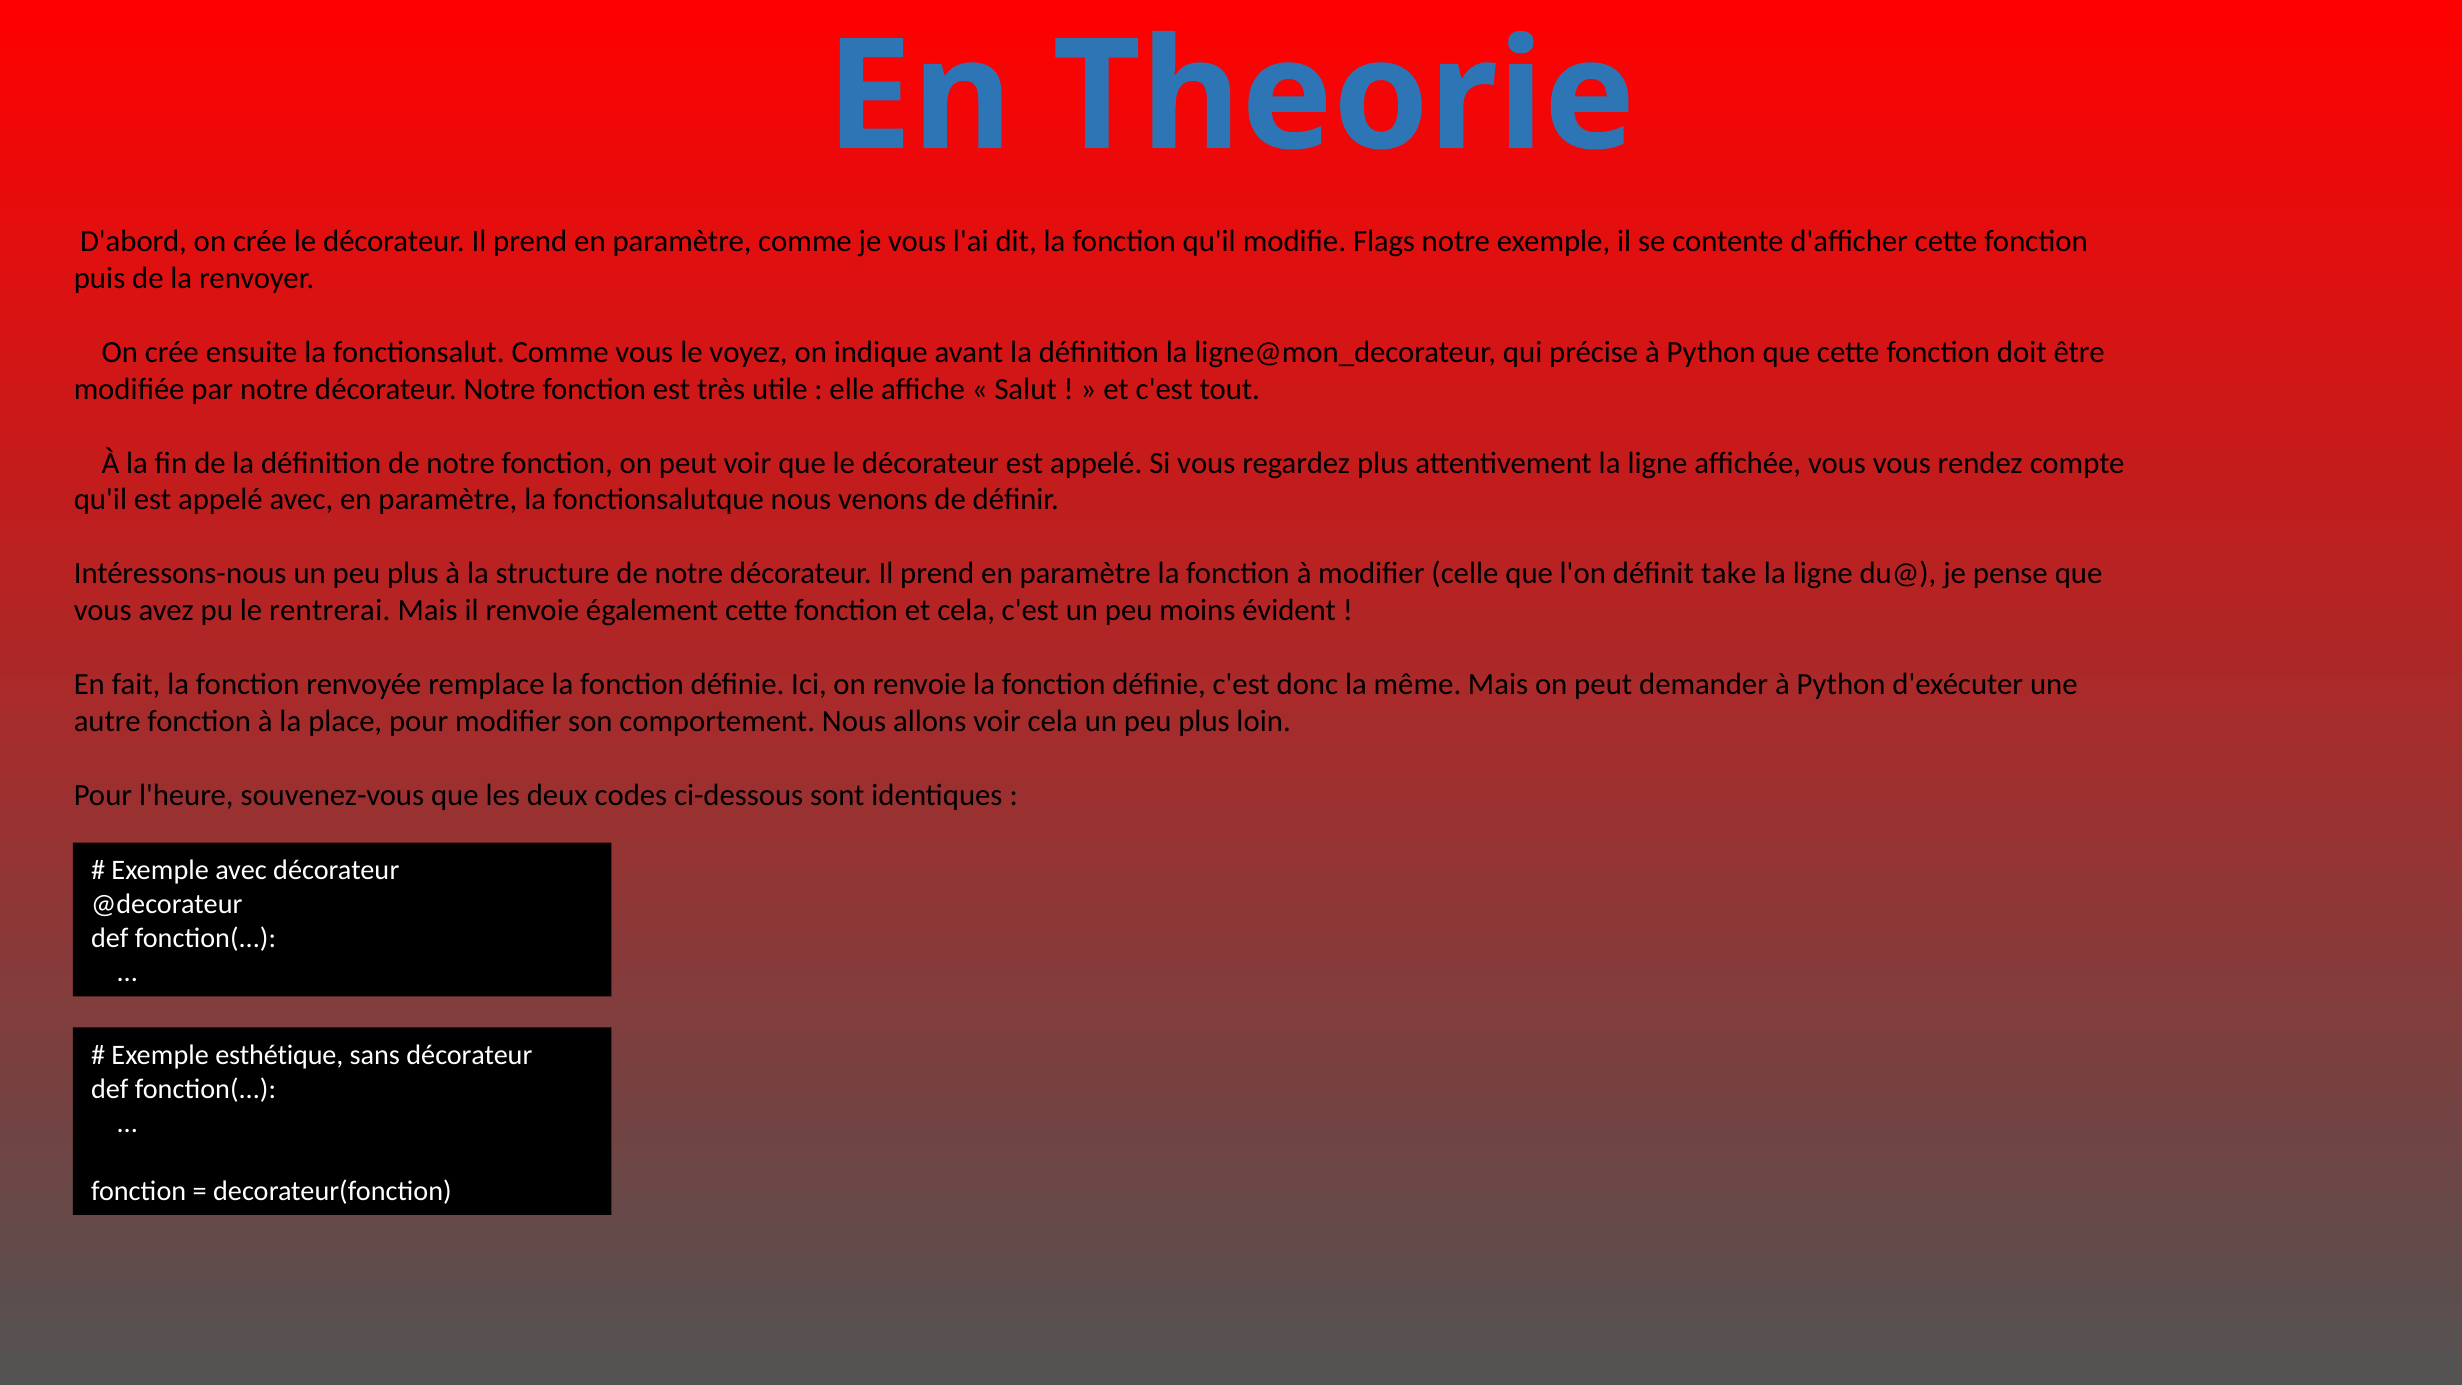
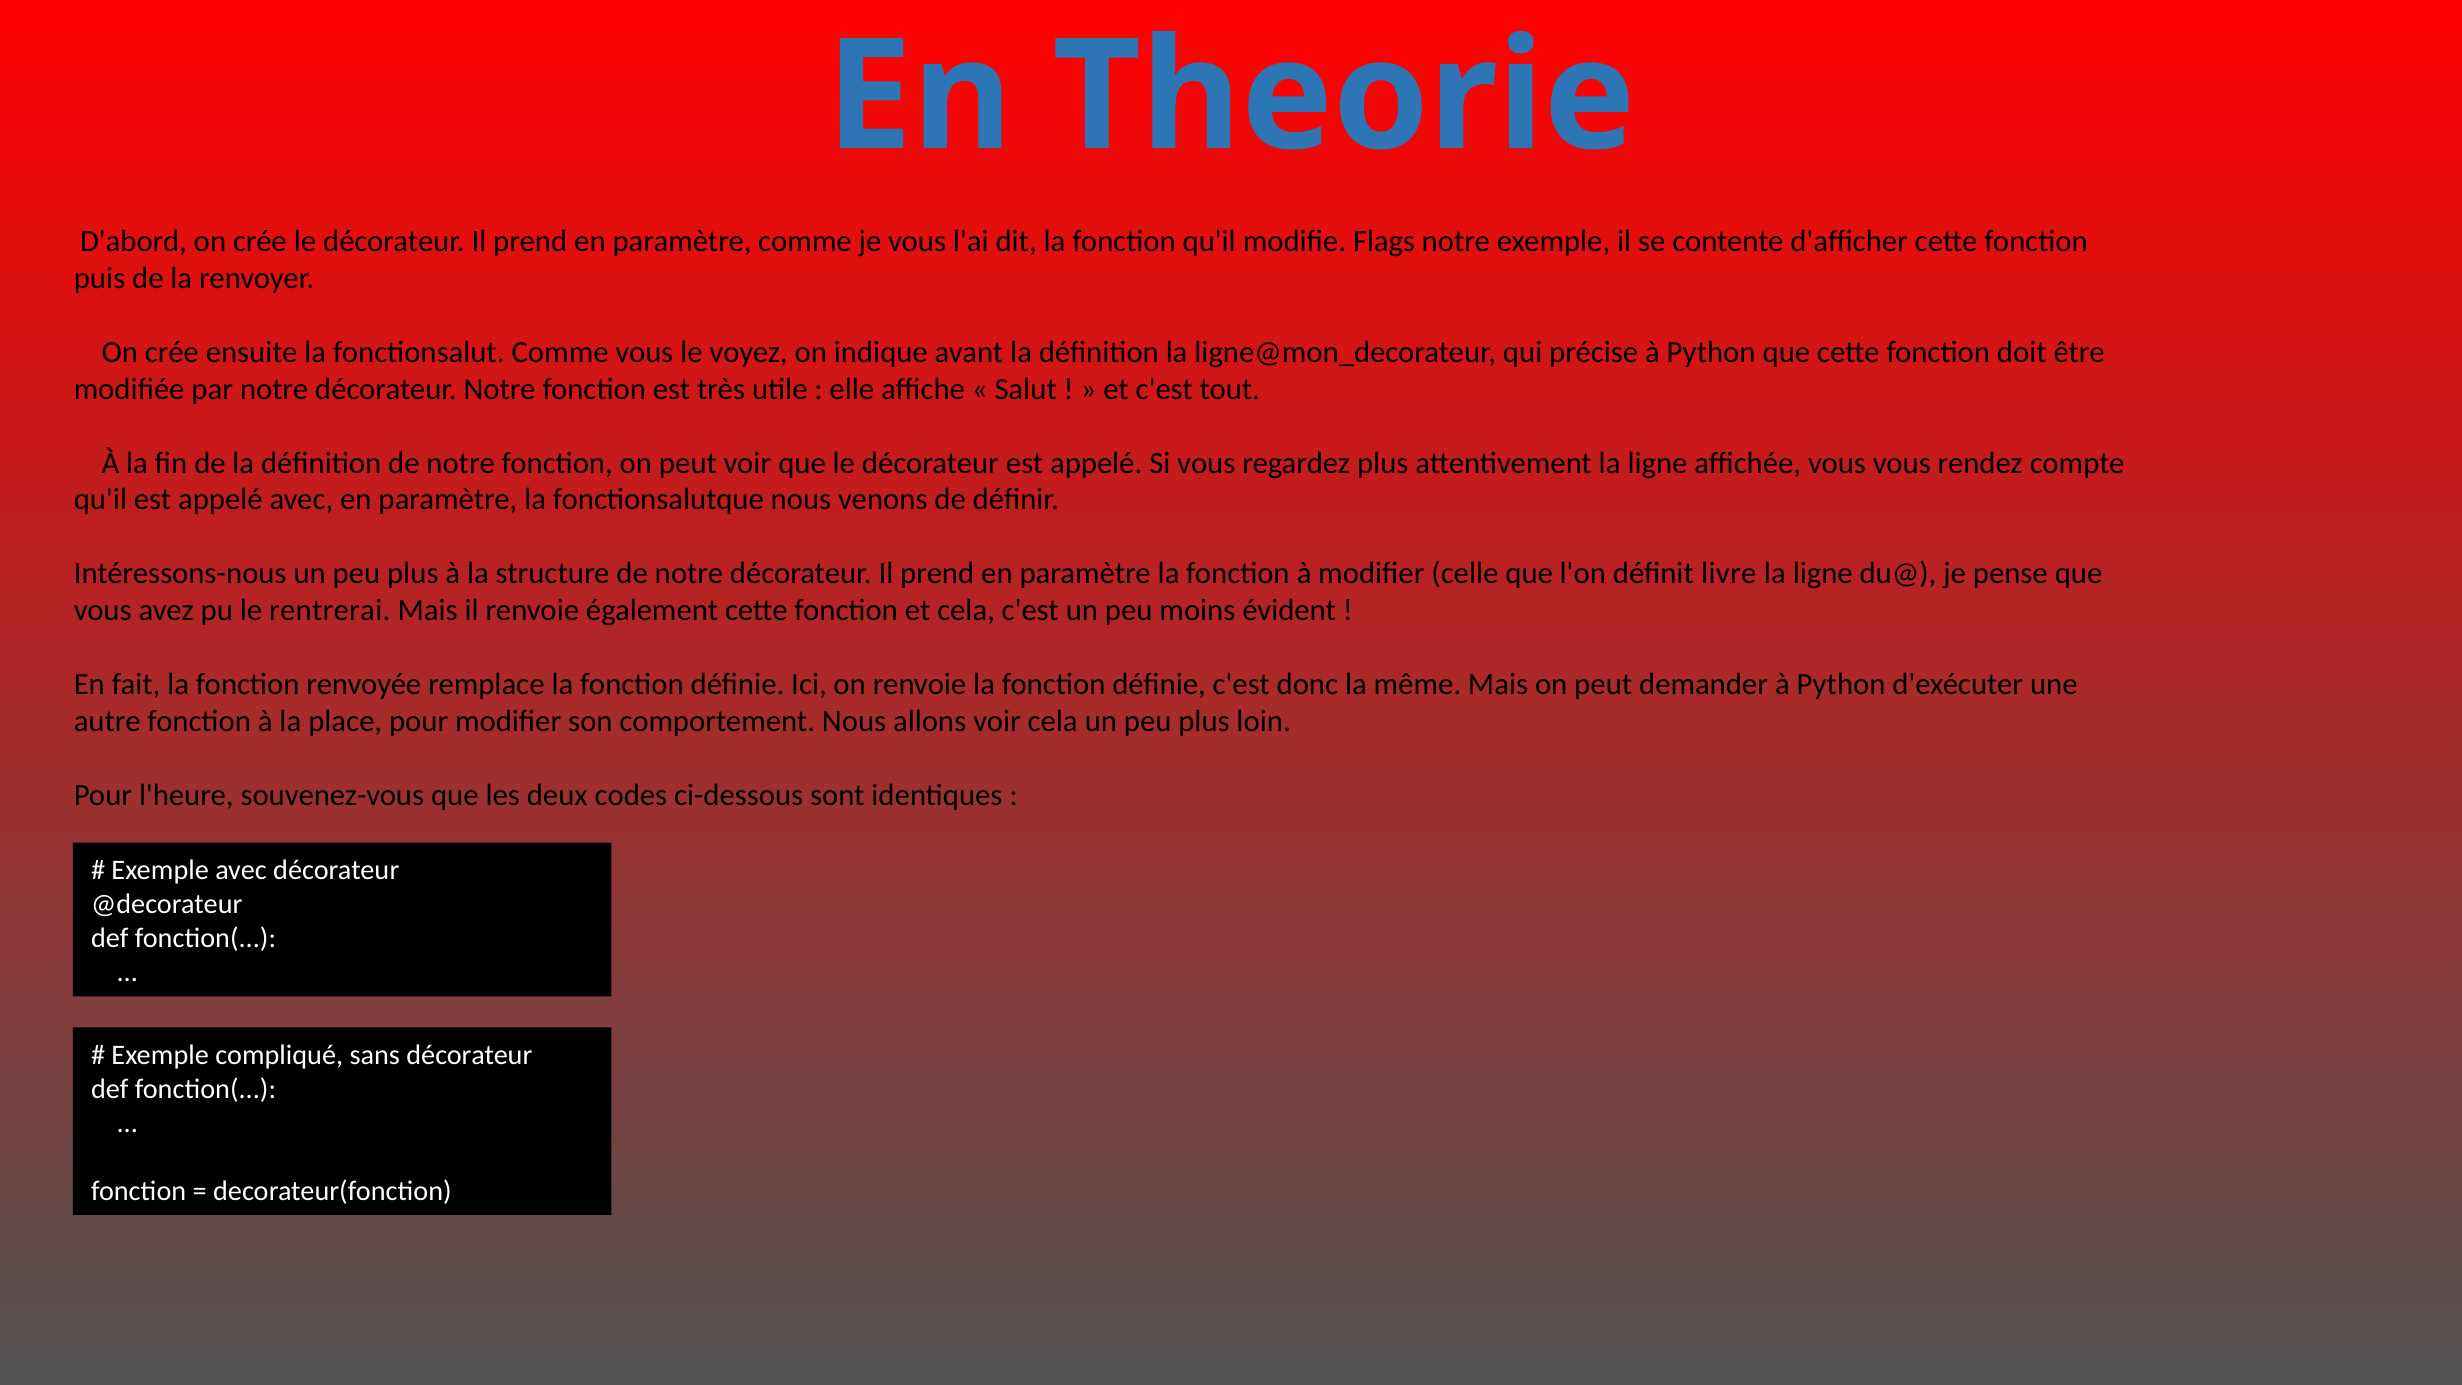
take: take -> livre
esthétique: esthétique -> compliqué
